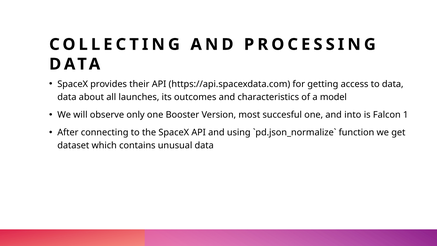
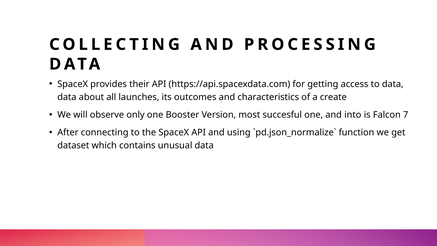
model: model -> create
1: 1 -> 7
